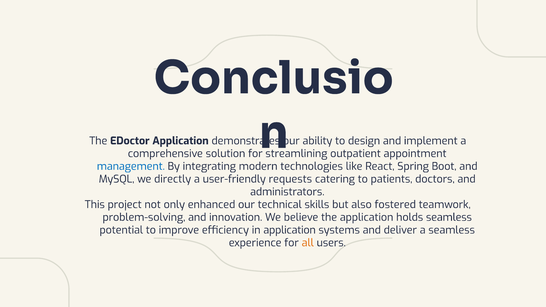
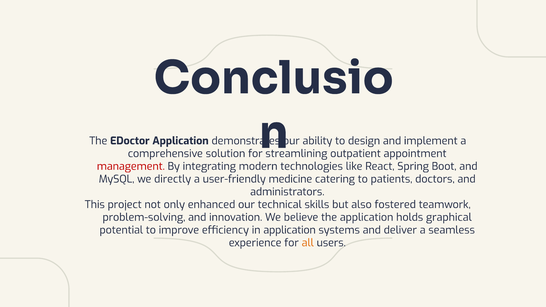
management colour: blue -> red
requests: requests -> medicine
holds seamless: seamless -> graphical
